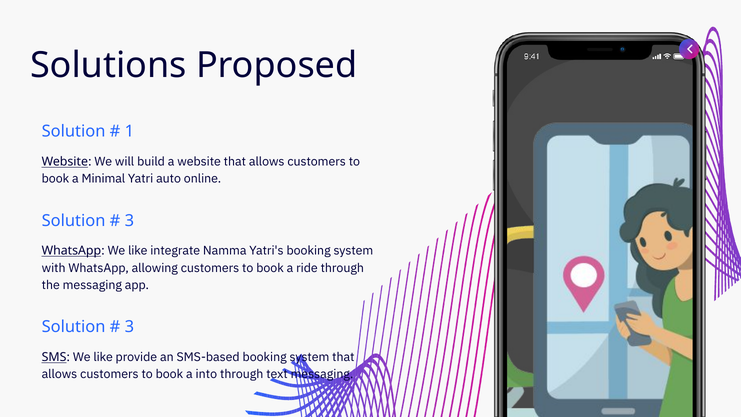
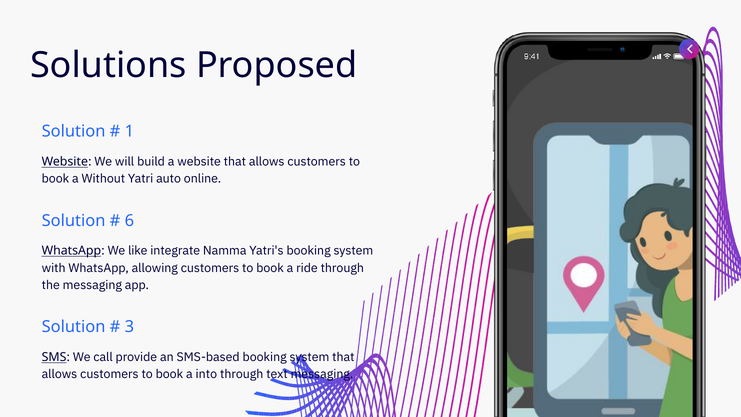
Minimal: Minimal -> Without
3 at (129, 221): 3 -> 6
like at (103, 357): like -> call
